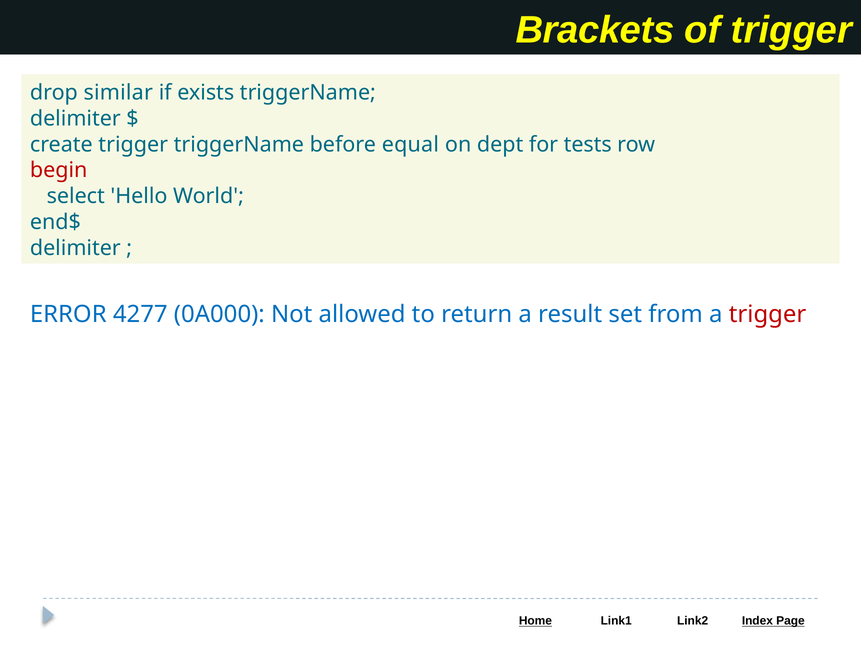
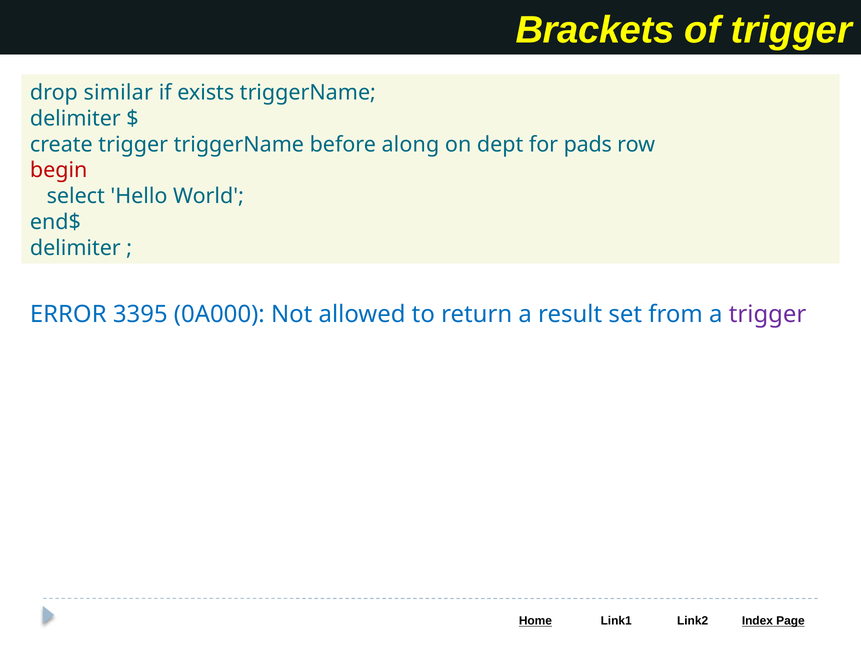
equal: equal -> along
tests: tests -> pads
4277: 4277 -> 3395
trigger at (768, 314) colour: red -> purple
